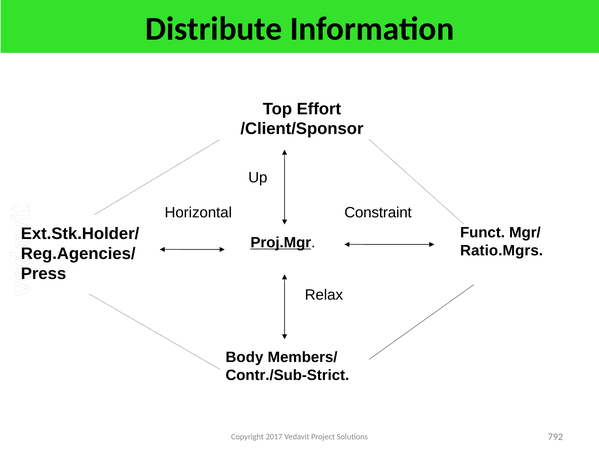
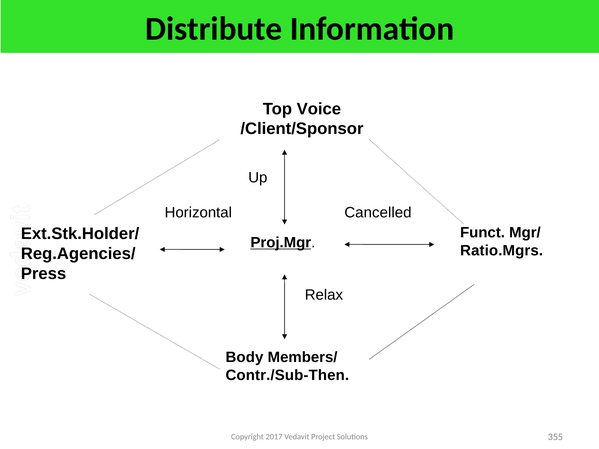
Effort: Effort -> Voice
Constraint: Constraint -> Cancelled
Contr./Sub-Strict: Contr./Sub-Strict -> Contr./Sub-Then
792: 792 -> 355
